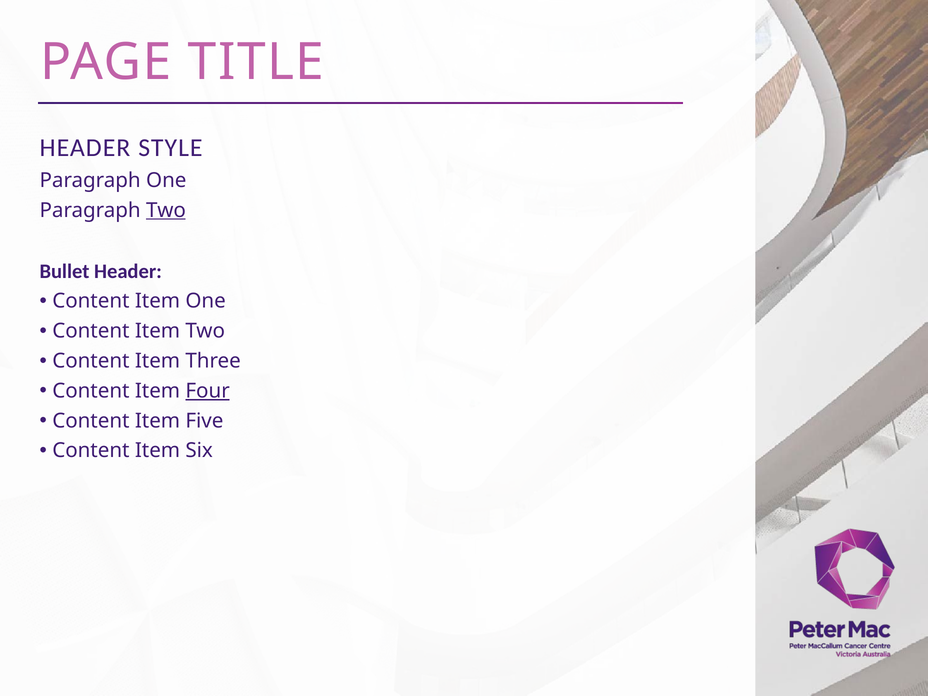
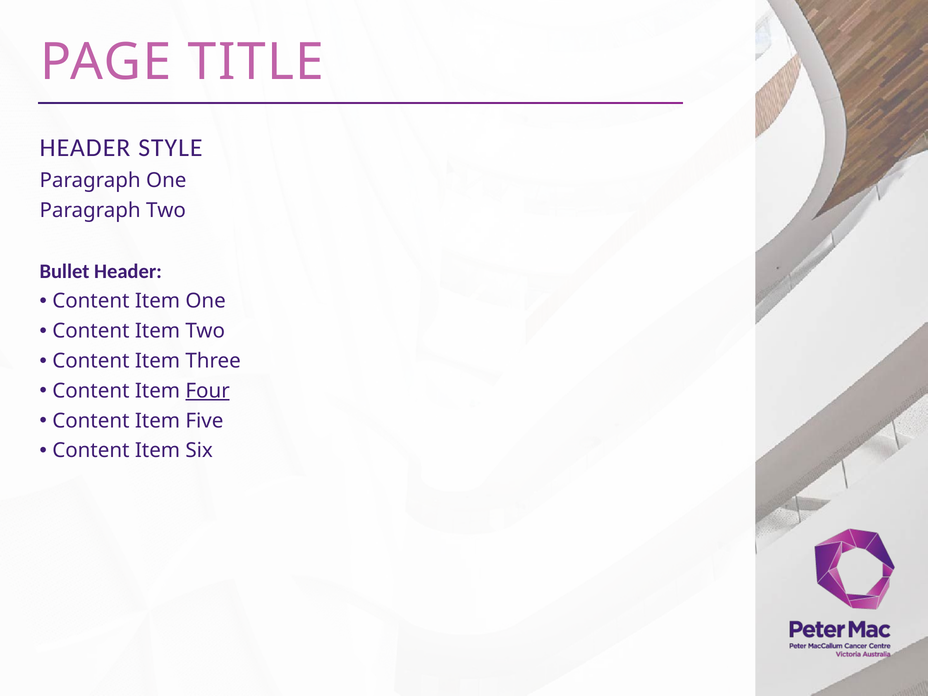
Two at (166, 210) underline: present -> none
